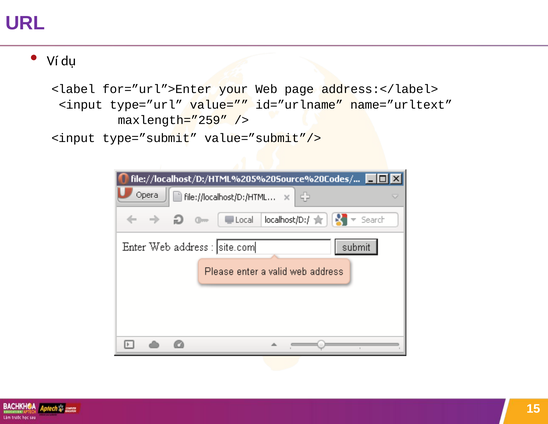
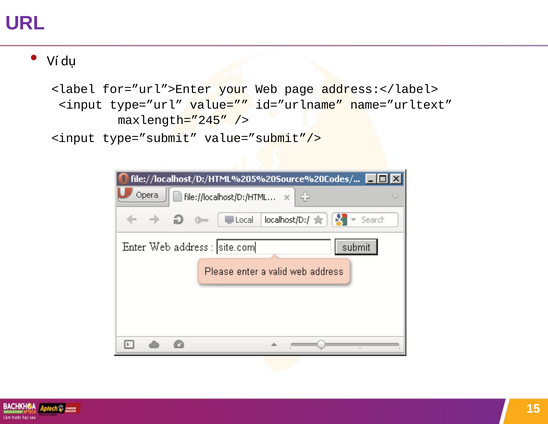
maxlength=”259: maxlength=”259 -> maxlength=”245
